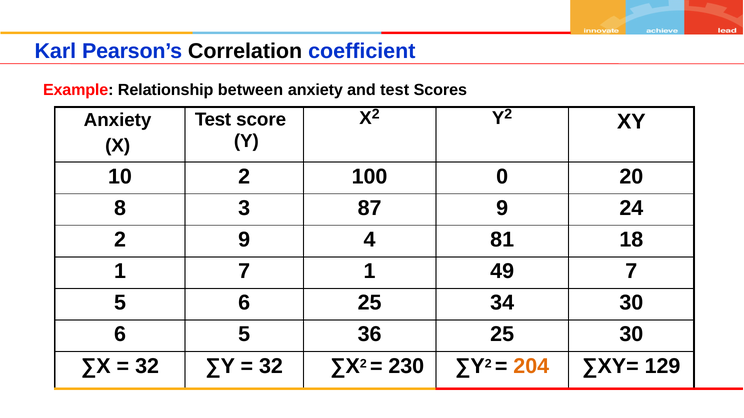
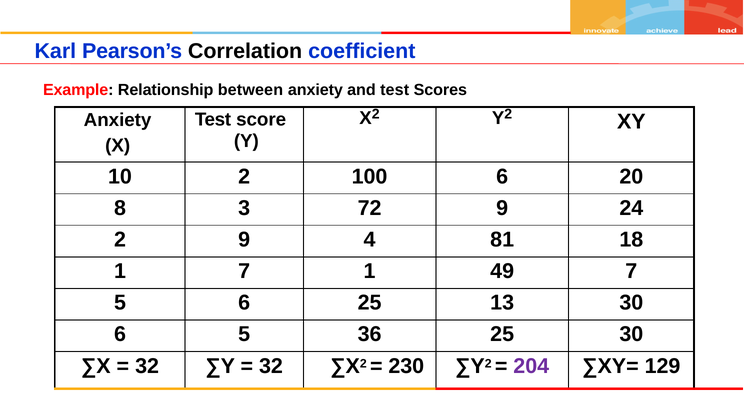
100 0: 0 -> 6
87: 87 -> 72
34: 34 -> 13
204 colour: orange -> purple
